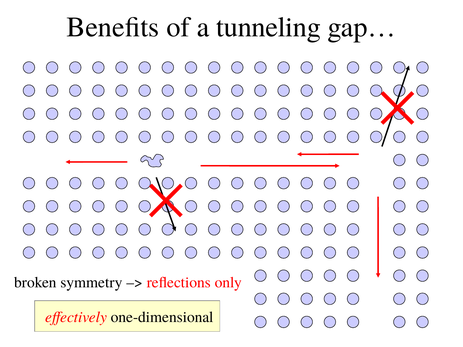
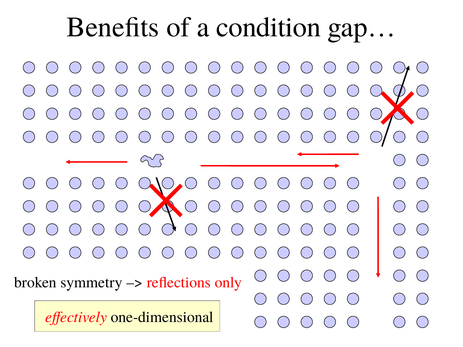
tunneling: tunneling -> condition
